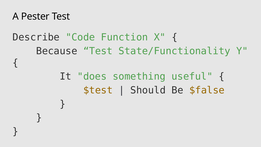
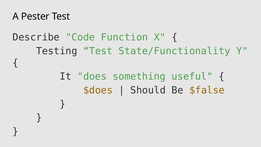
Because: Because -> Testing
$test: $test -> $does
